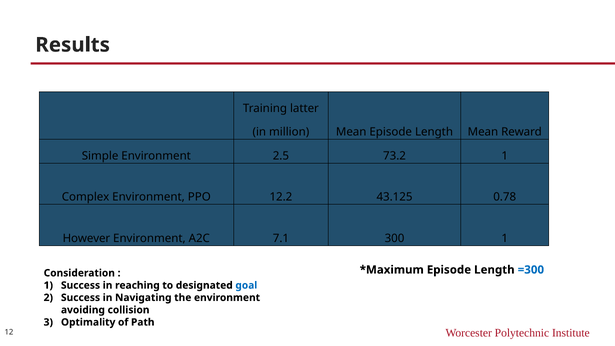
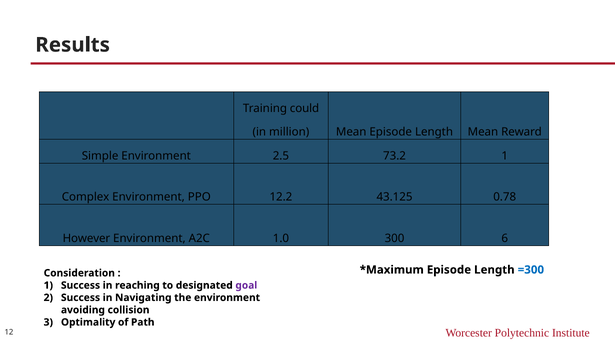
latter: latter -> could
7.1: 7.1 -> 1.0
300 1: 1 -> 6
goal colour: blue -> purple
